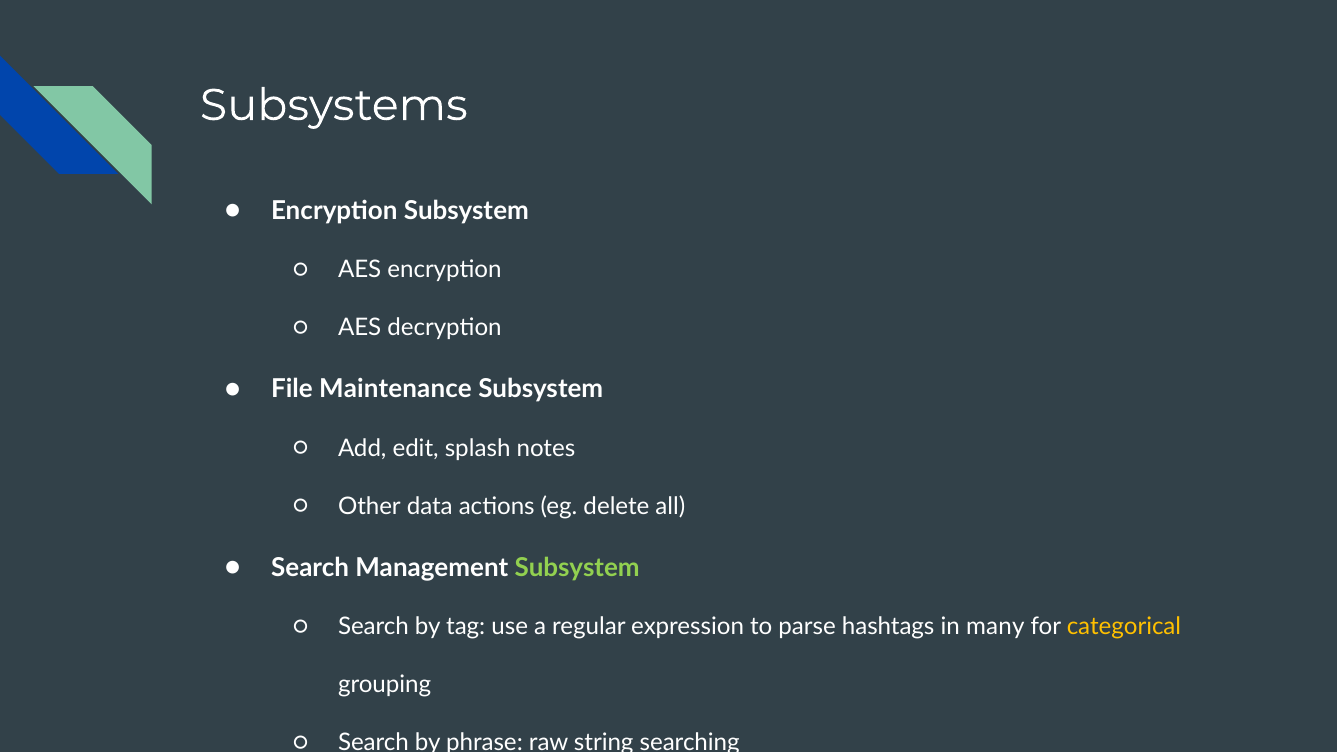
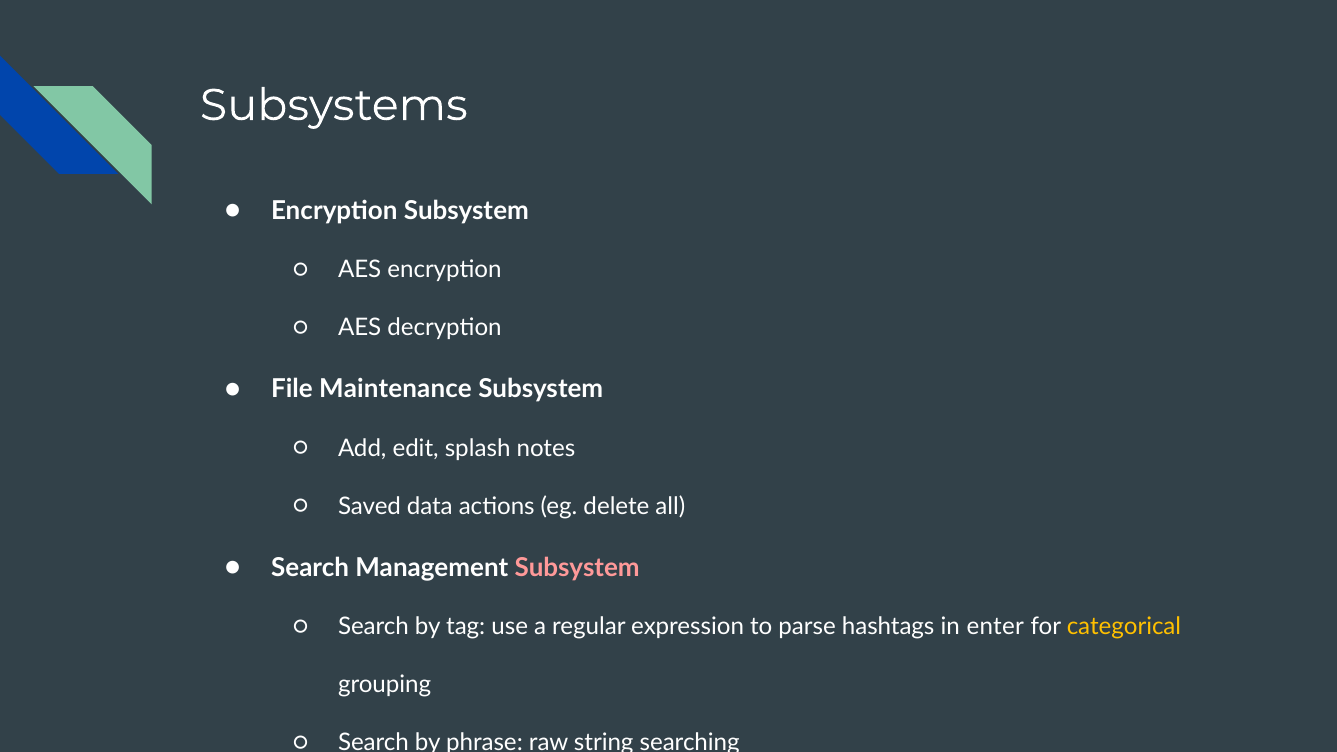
Other: Other -> Saved
Subsystem at (577, 568) colour: light green -> pink
many: many -> enter
